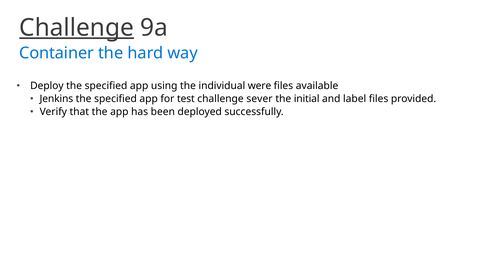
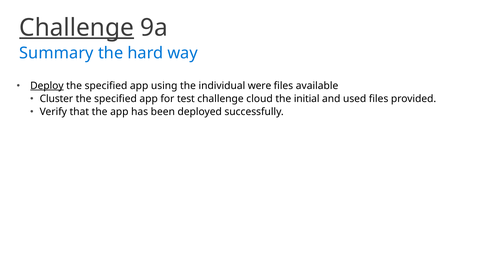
Container: Container -> Summary
Deploy underline: none -> present
Jenkins: Jenkins -> Cluster
sever: sever -> cloud
label: label -> used
